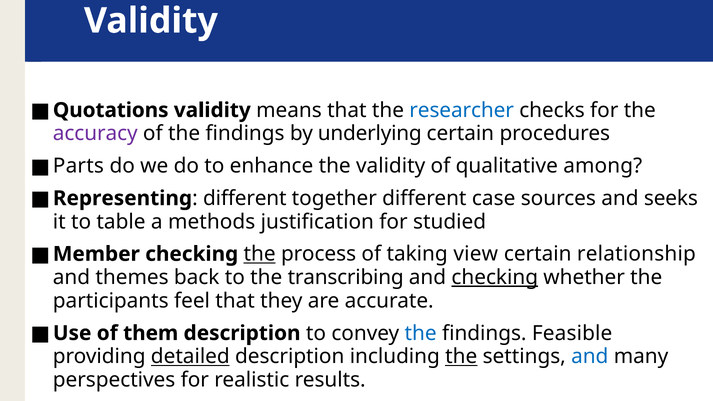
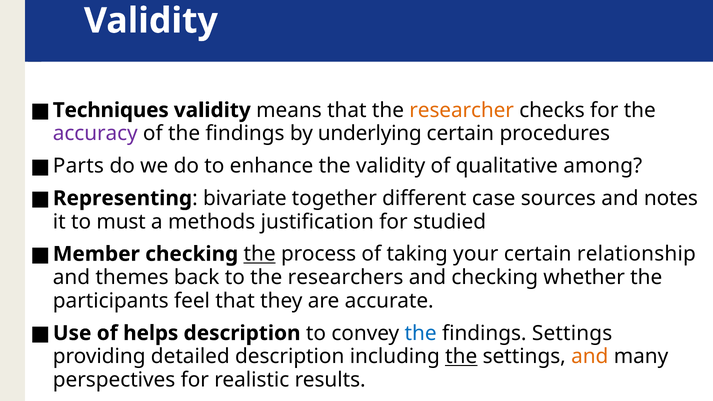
Quotations: Quotations -> Techniques
researcher colour: blue -> orange
different at (245, 198): different -> bivariate
seeks: seeks -> notes
table: table -> must
view: view -> your
transcribing: transcribing -> researchers
checking at (495, 277) underline: present -> none
them: them -> helps
findings Feasible: Feasible -> Settings
detailed underline: present -> none
and at (590, 357) colour: blue -> orange
